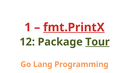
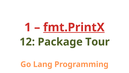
Tour underline: present -> none
